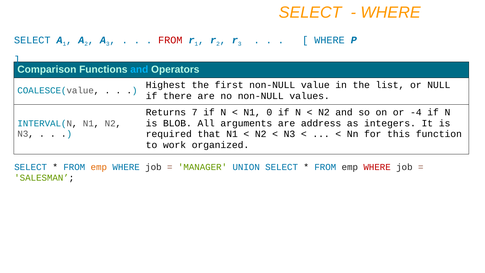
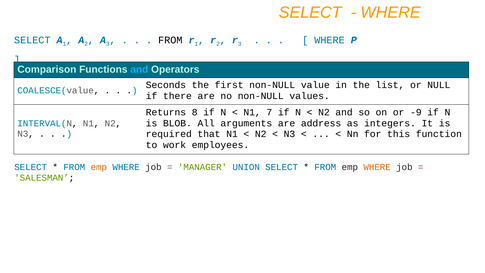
FROM at (170, 40) colour: red -> black
Highest: Highest -> Seconds
7: 7 -> 8
0: 0 -> 7
-4: -4 -> -9
organized: organized -> employees
WHERE at (377, 167) colour: red -> orange
